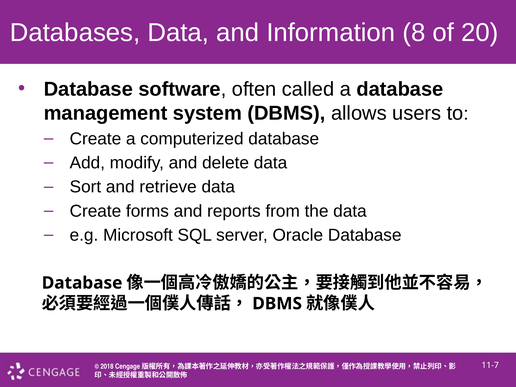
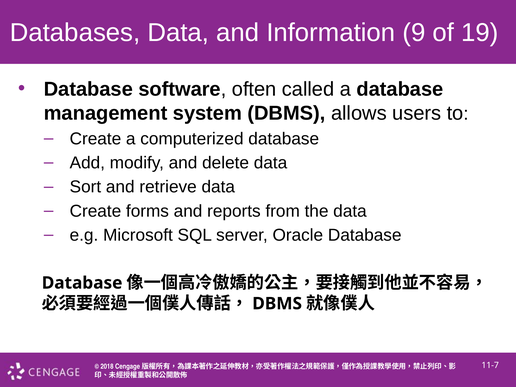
8: 8 -> 9
20: 20 -> 19
